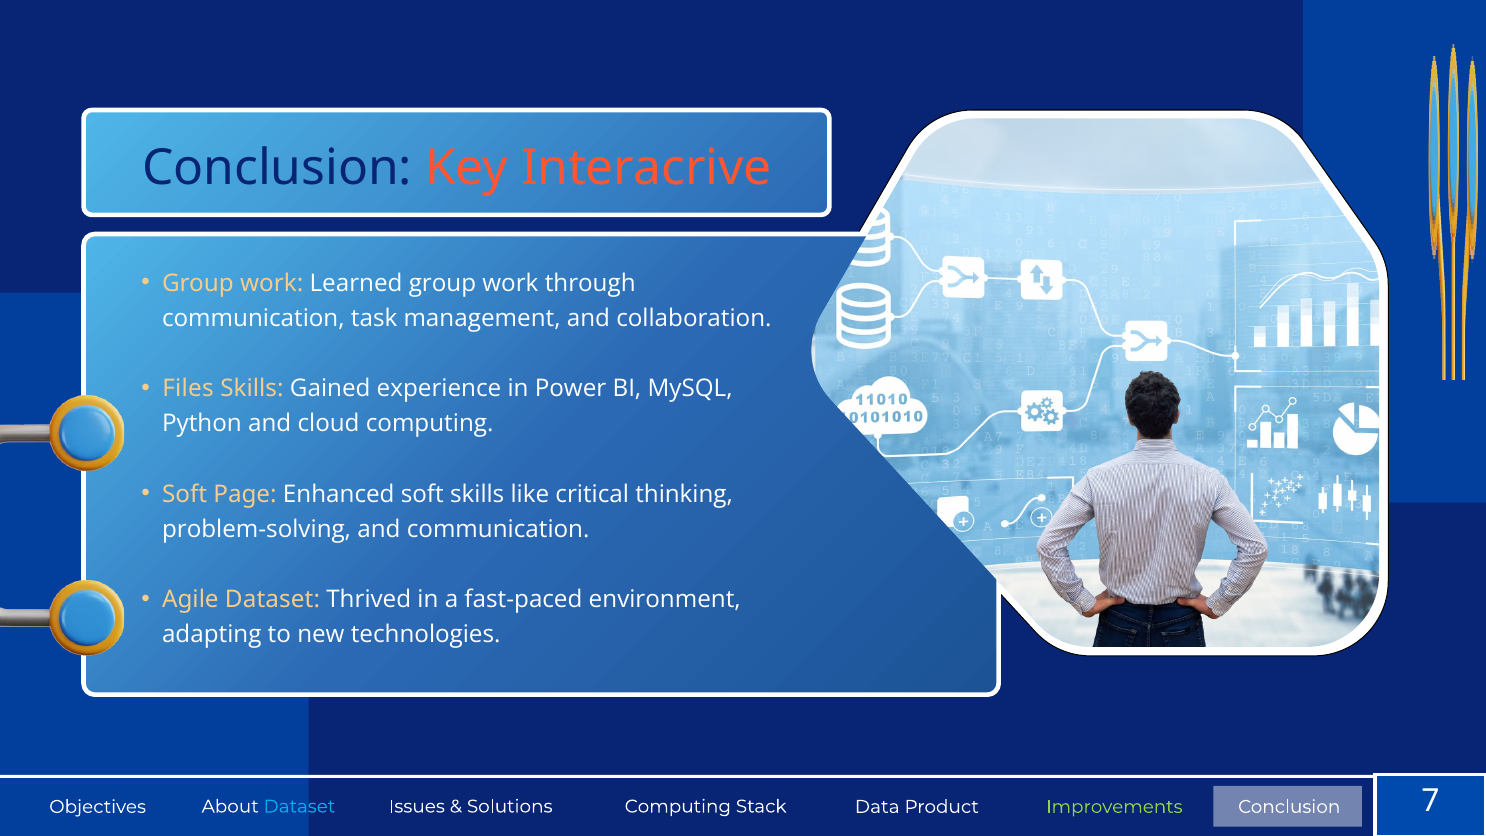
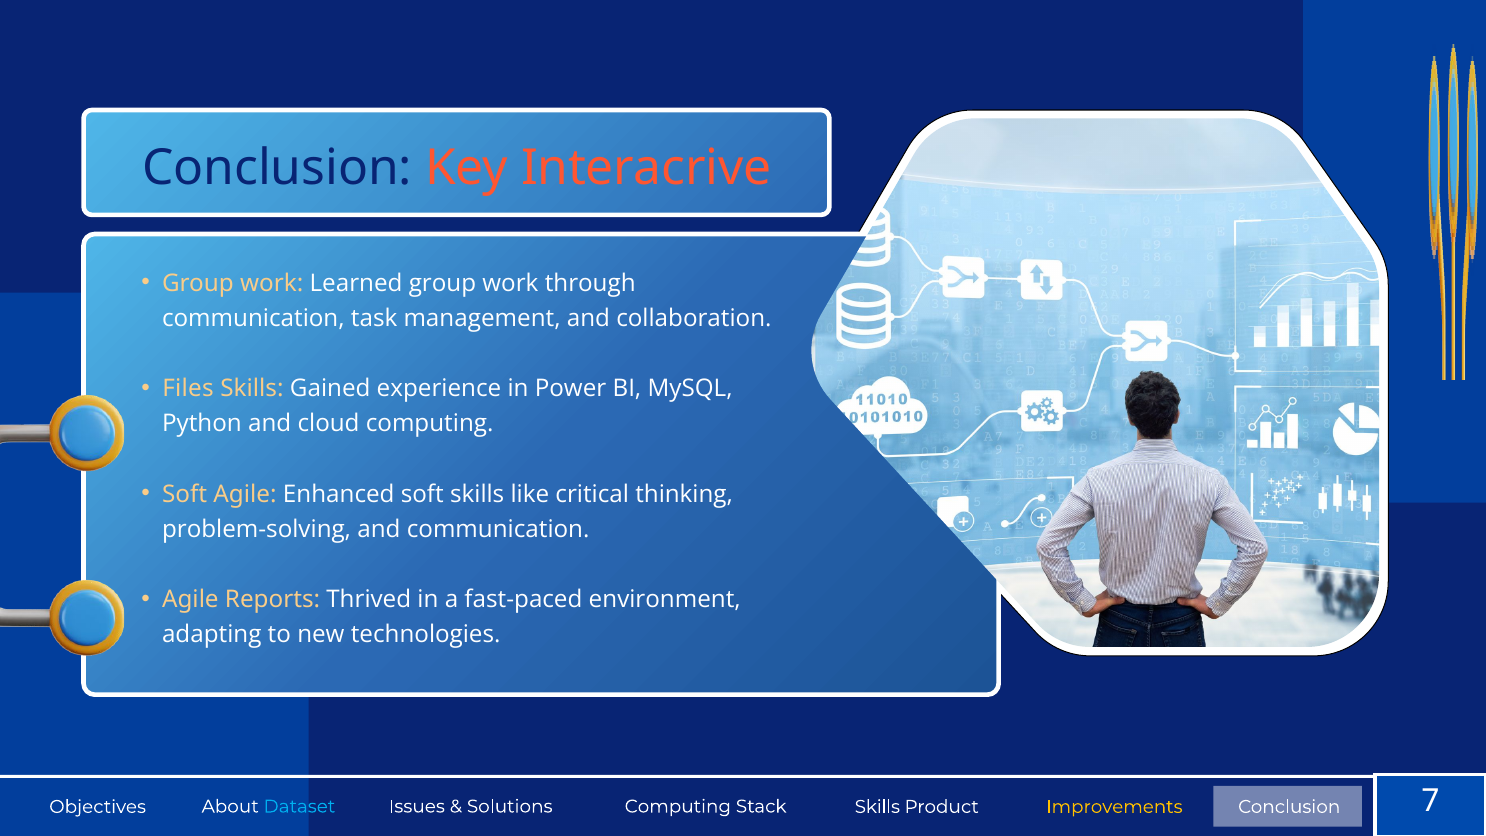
Soft Page: Page -> Agile
Agile Dataset: Dataset -> Reports
Data at (877, 807): Data -> Skills
Improvements colour: light green -> yellow
